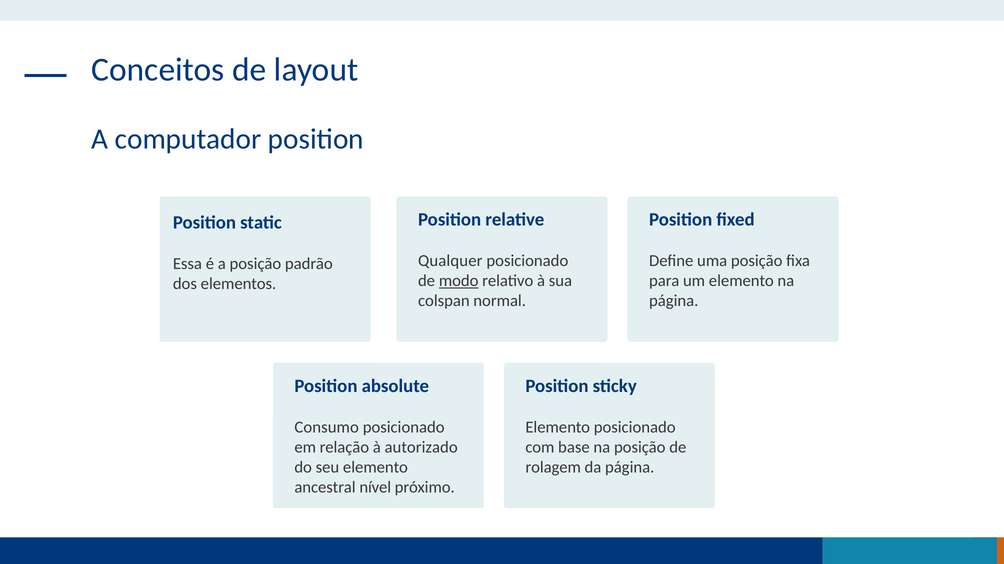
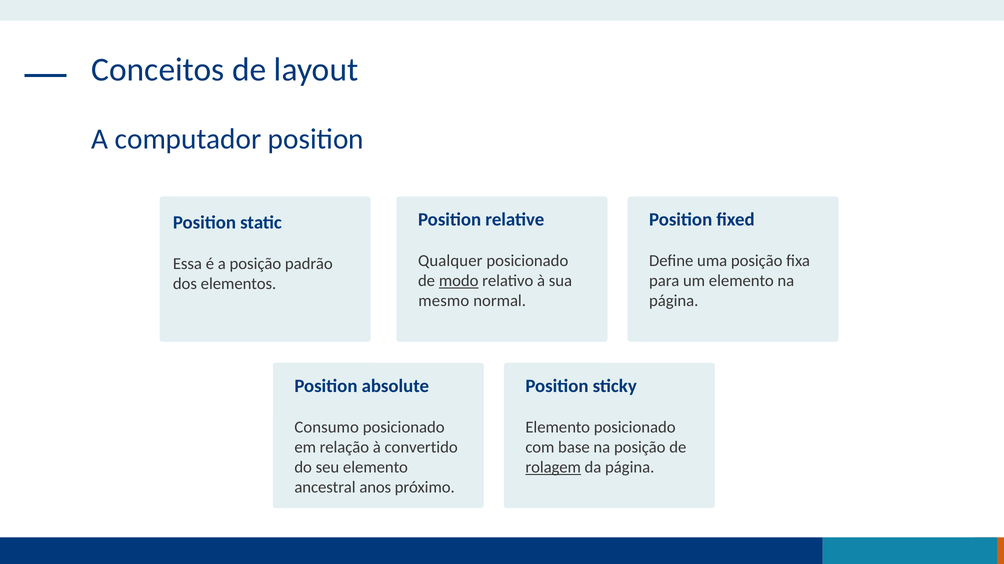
colspan: colspan -> mesmo
autorizado: autorizado -> convertido
rolagem underline: none -> present
nível: nível -> anos
